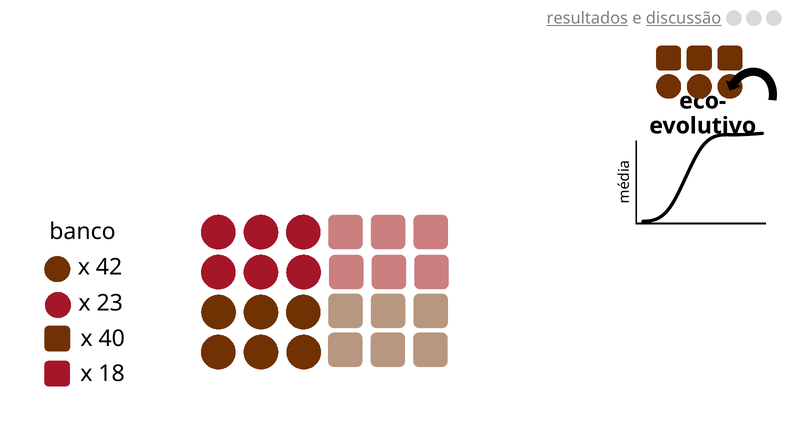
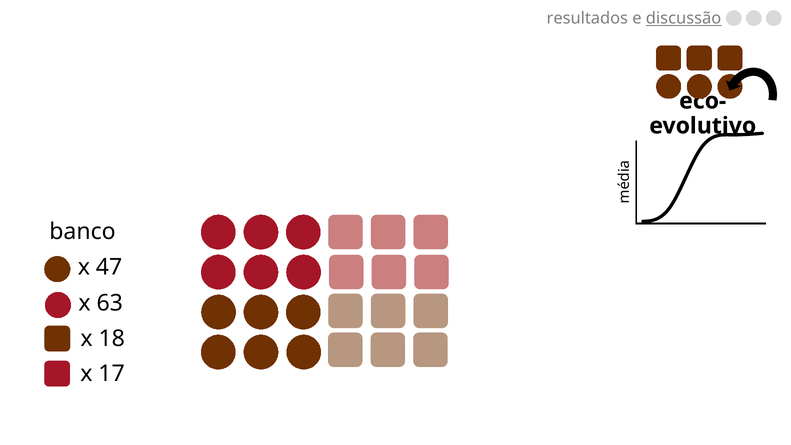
resultados underline: present -> none
42: 42 -> 47
23: 23 -> 63
40: 40 -> 18
18: 18 -> 17
